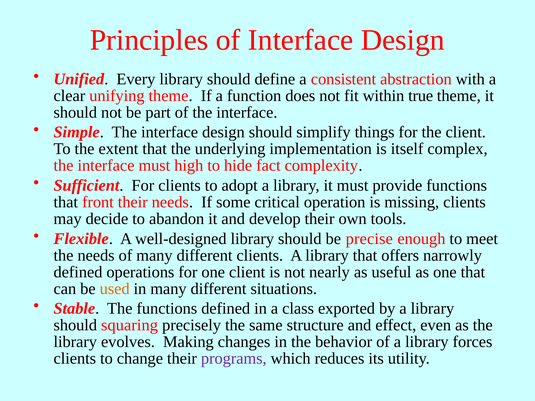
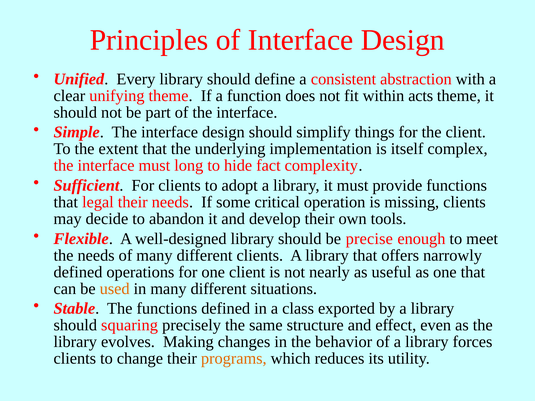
true: true -> acts
high: high -> long
front: front -> legal
programs colour: purple -> orange
